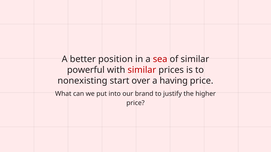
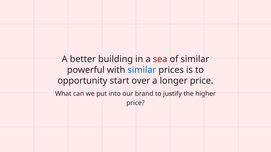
position: position -> building
similar at (142, 70) colour: red -> blue
nonexisting: nonexisting -> opportunity
having: having -> longer
